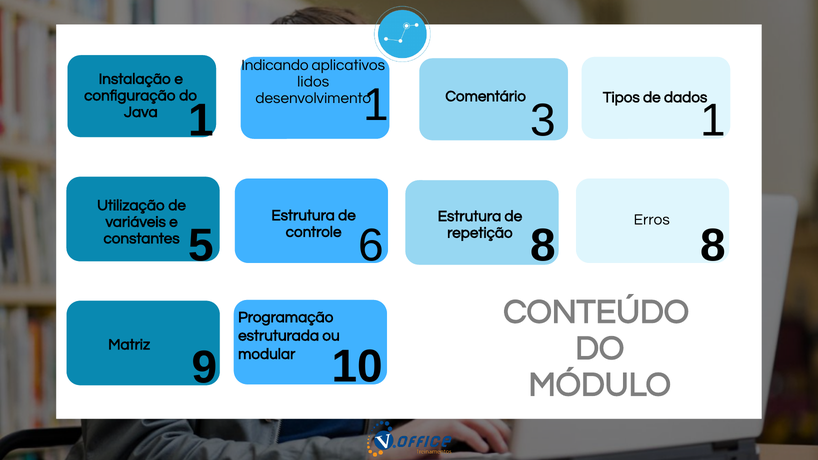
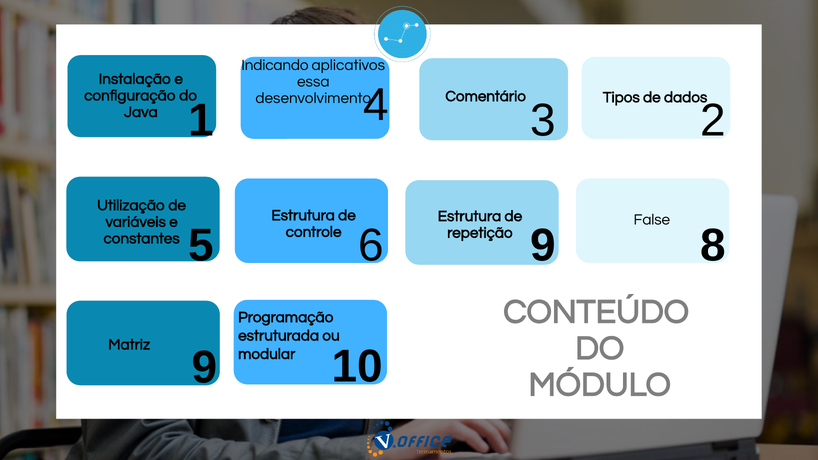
lidos: lidos -> essa
1 1: 1 -> 4
3 1: 1 -> 2
Erros: Erros -> False
6 8: 8 -> 9
